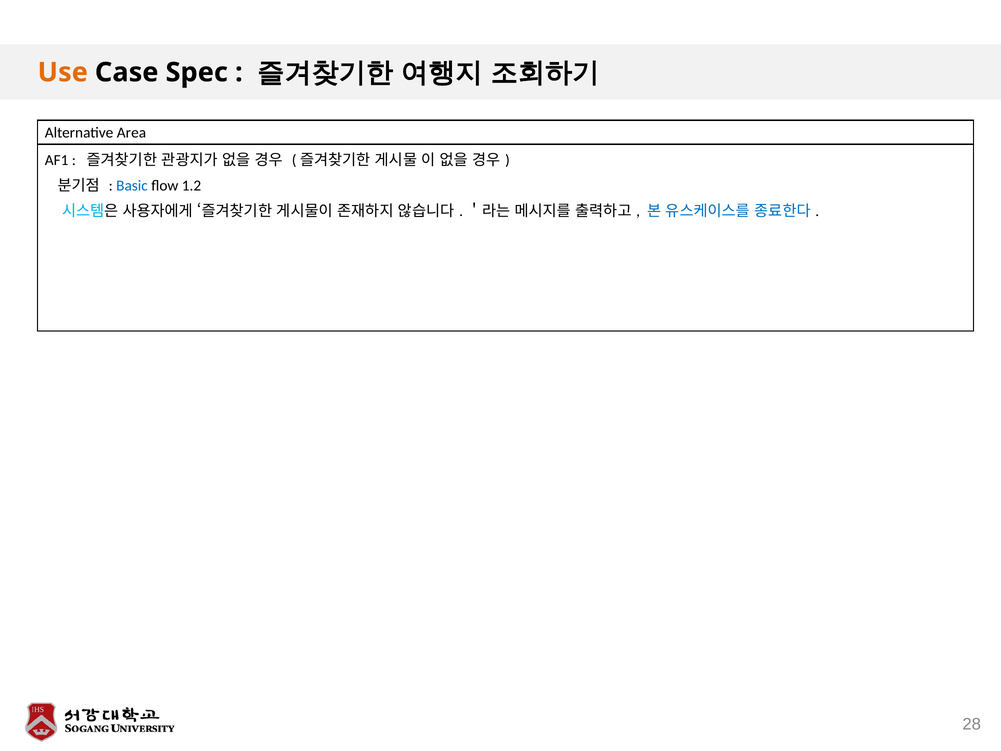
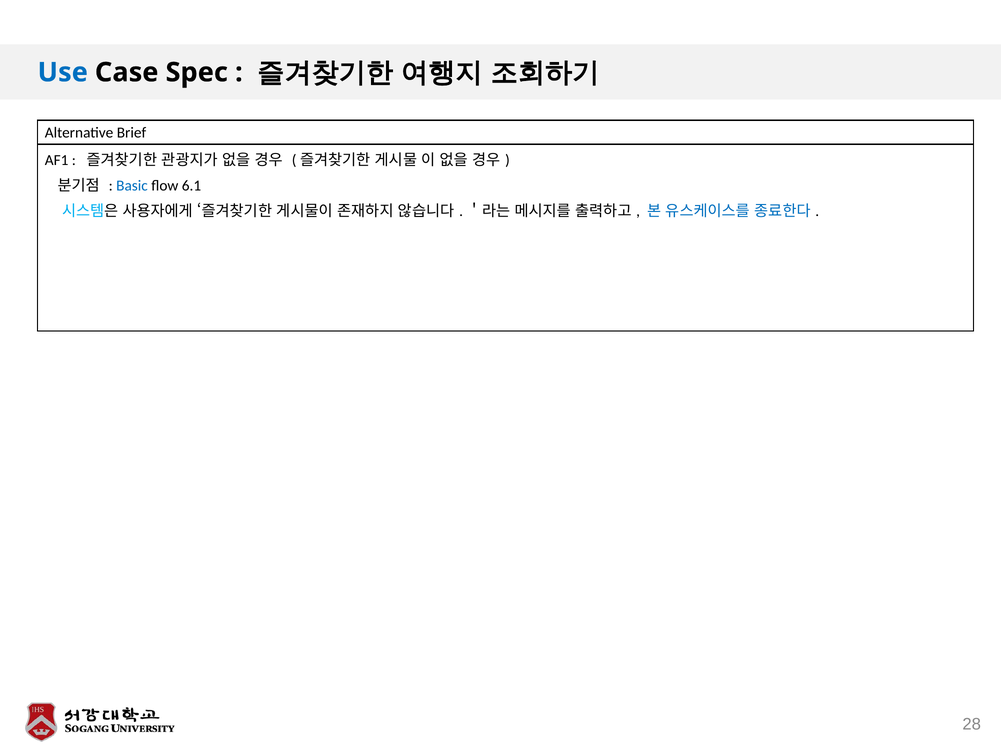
Use colour: orange -> blue
Area: Area -> Brief
1.2: 1.2 -> 6.1
